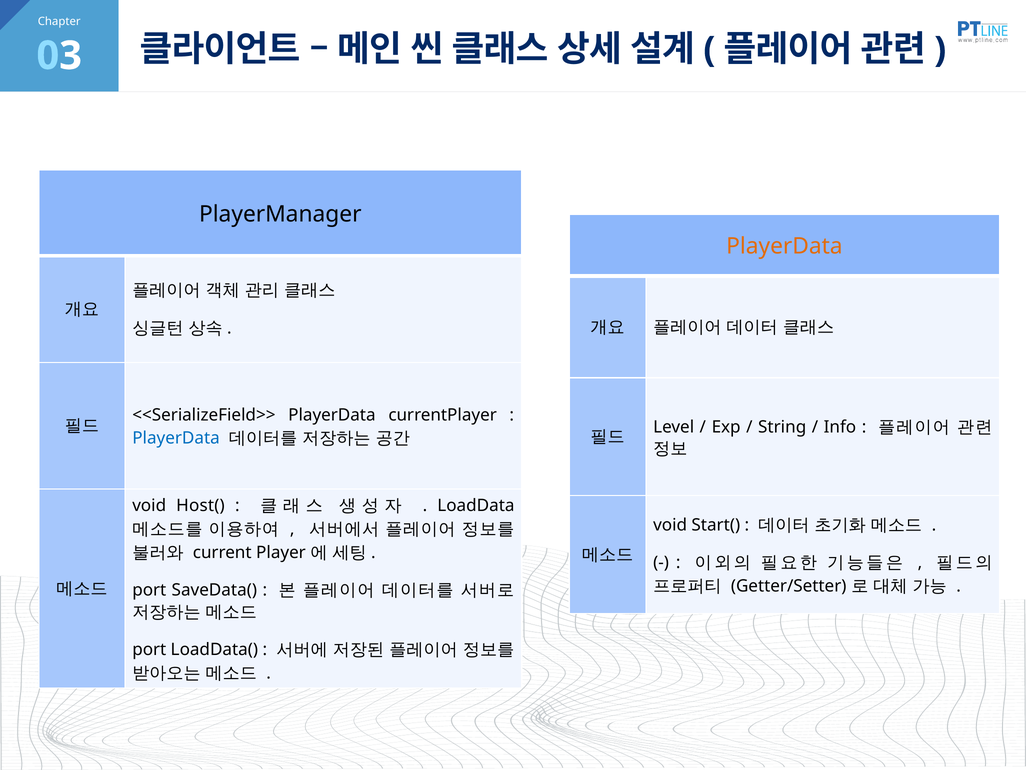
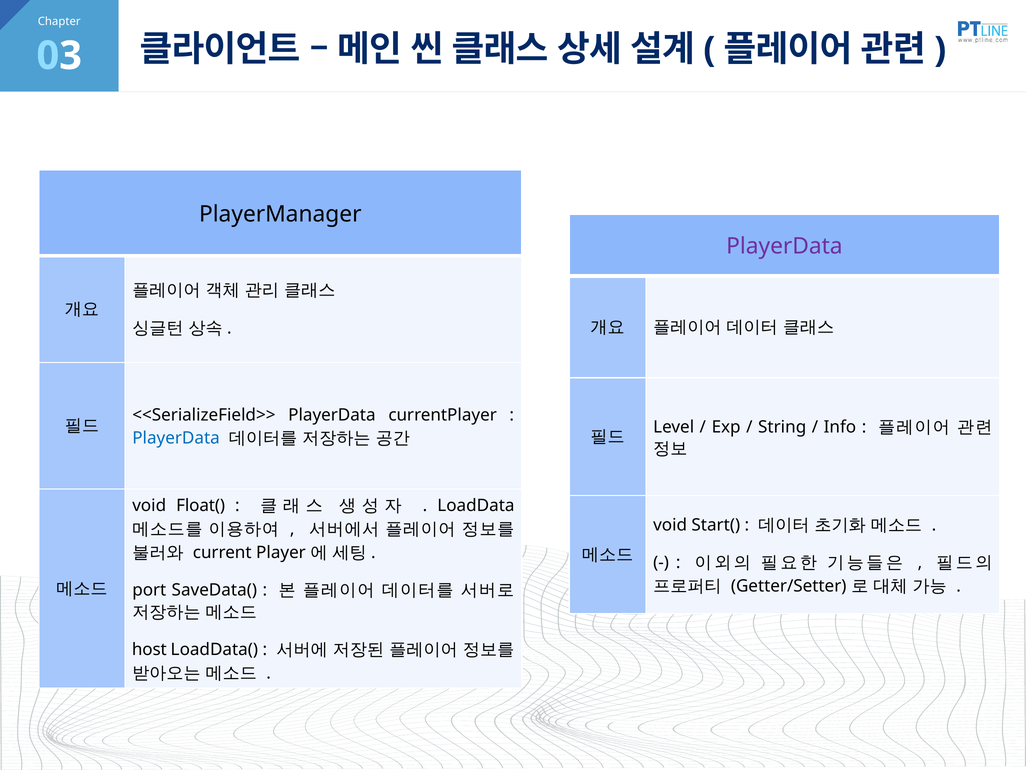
PlayerData at (784, 246) colour: orange -> purple
Host(: Host( -> Float(
port at (149, 649): port -> host
